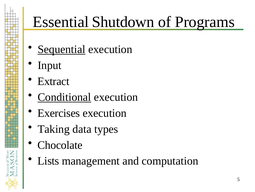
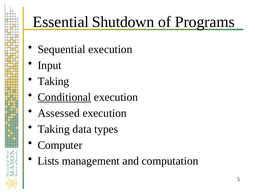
Sequential underline: present -> none
Extract at (53, 81): Extract -> Taking
Exercises: Exercises -> Assessed
Chocolate: Chocolate -> Computer
